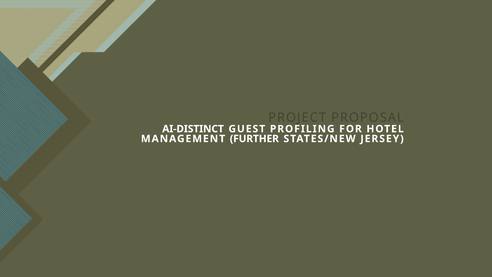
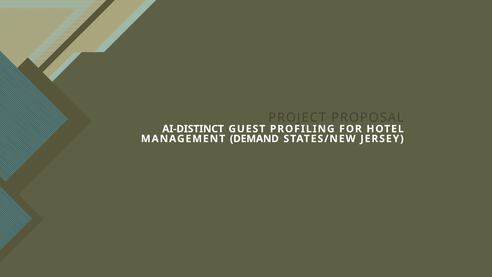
FURTHER: FURTHER -> DEMAND
